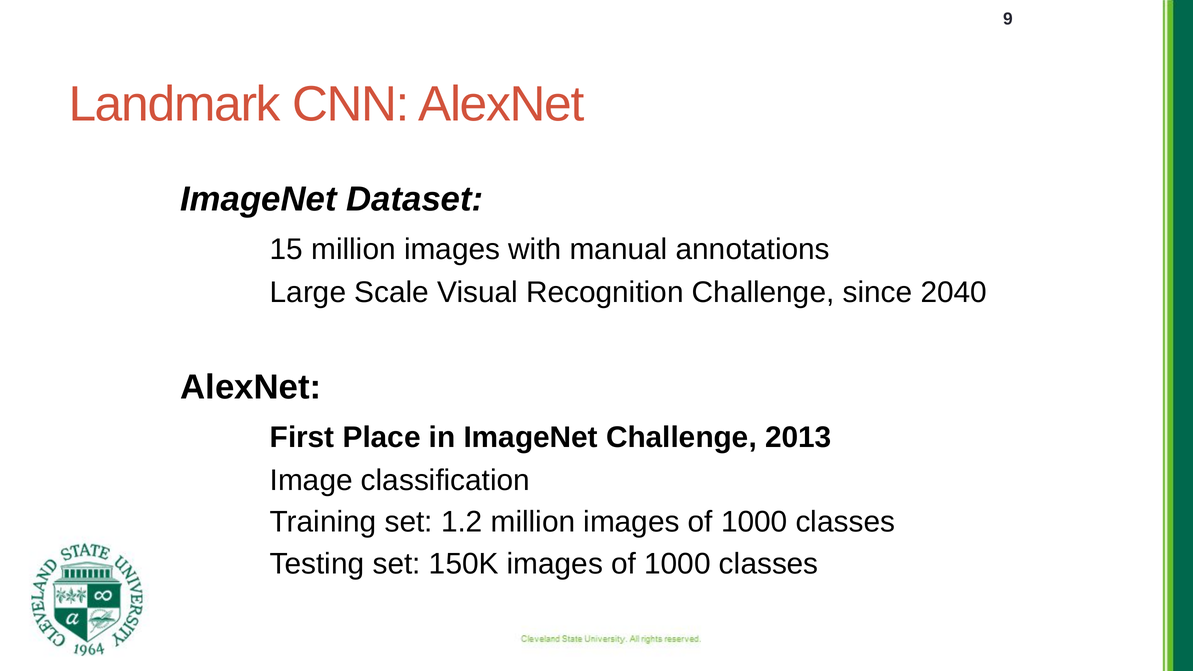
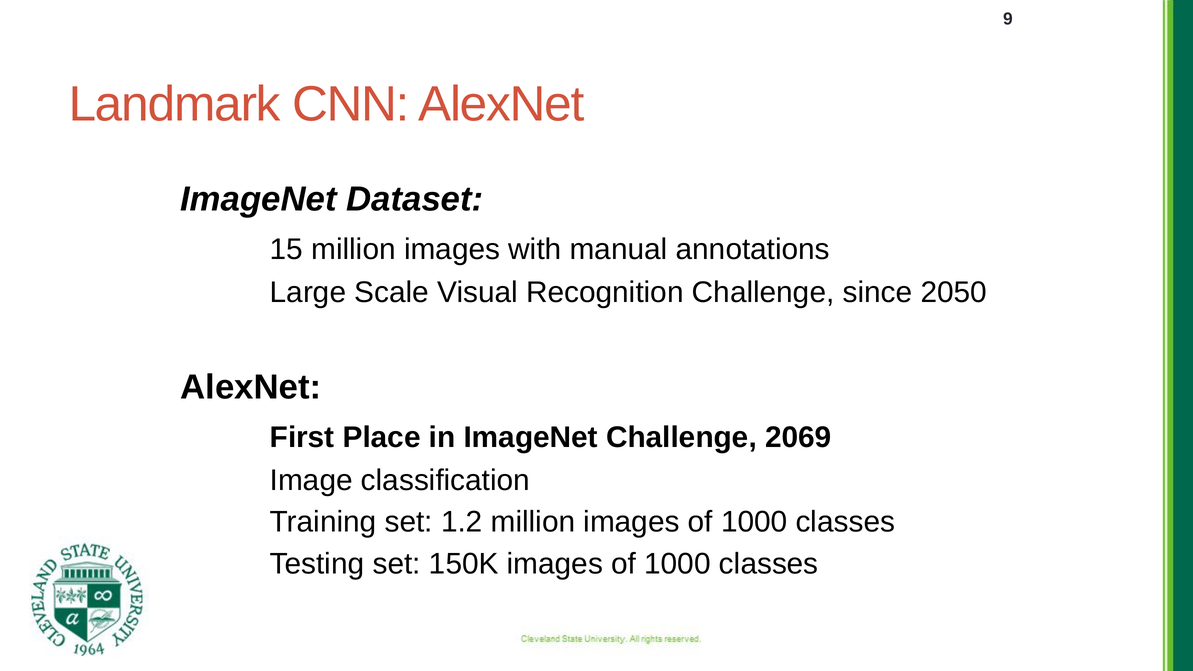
2040: 2040 -> 2050
2013: 2013 -> 2069
